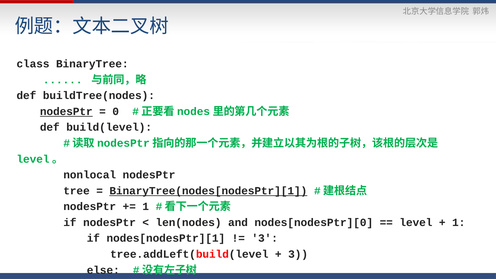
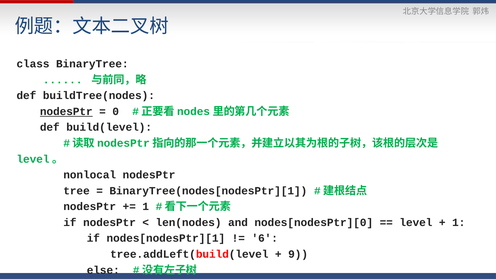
BinaryTree(nodes[nodesPtr][1 underline: present -> none
3 at (265, 238): 3 -> 6
3 at (298, 254): 3 -> 9
